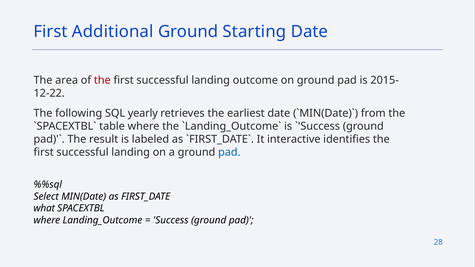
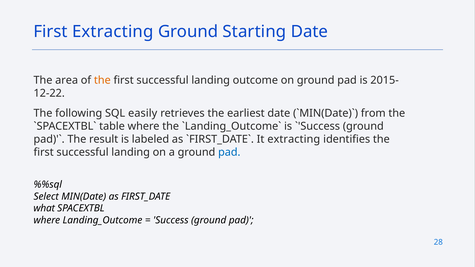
First Additional: Additional -> Extracting
the at (102, 80) colour: red -> orange
yearly: yearly -> easily
It interactive: interactive -> extracting
